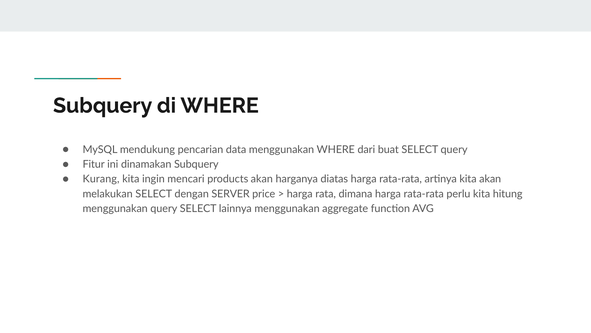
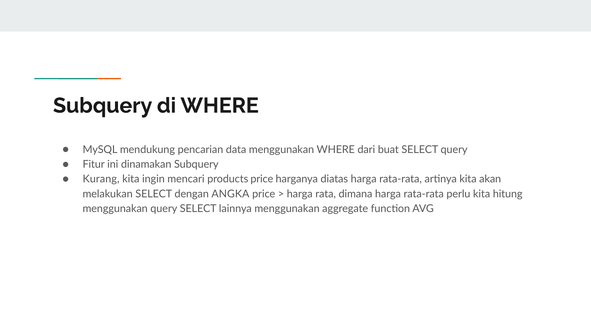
products akan: akan -> price
SERVER: SERVER -> ANGKA
